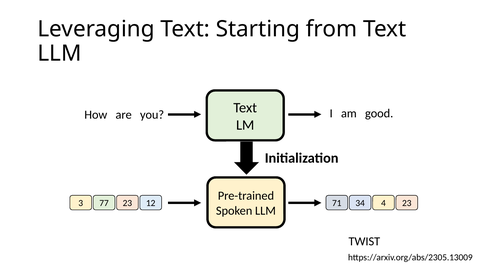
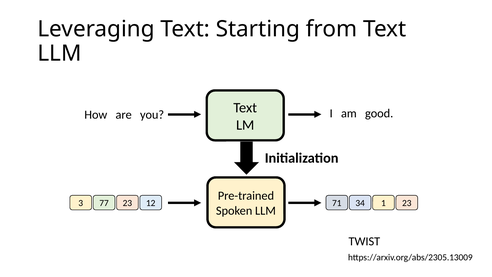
4: 4 -> 1
